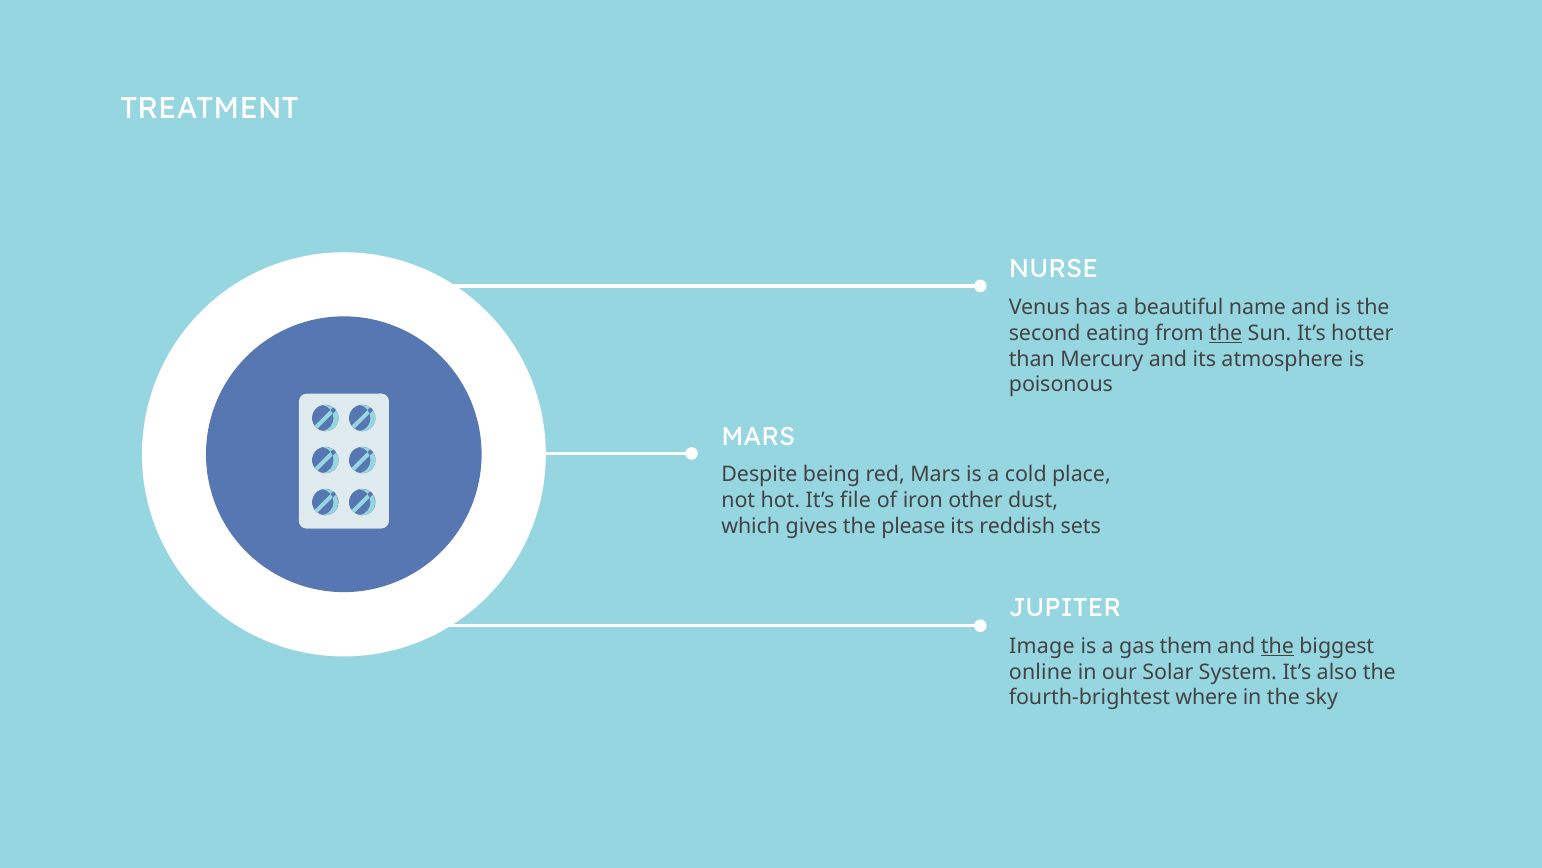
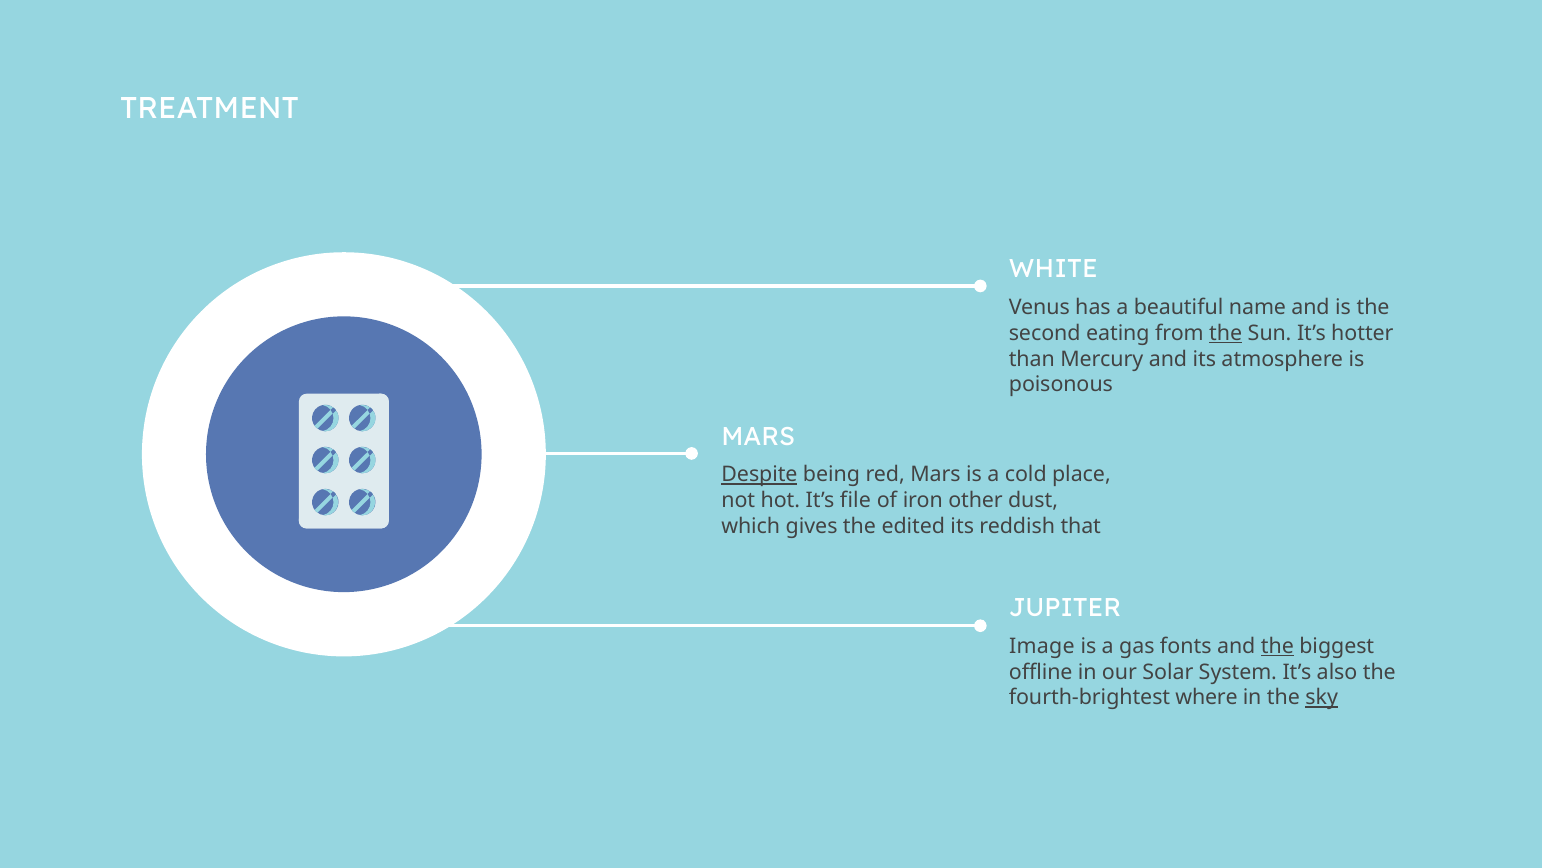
NURSE: NURSE -> WHITE
Despite underline: none -> present
please: please -> edited
sets: sets -> that
them: them -> fonts
online: online -> offline
sky underline: none -> present
